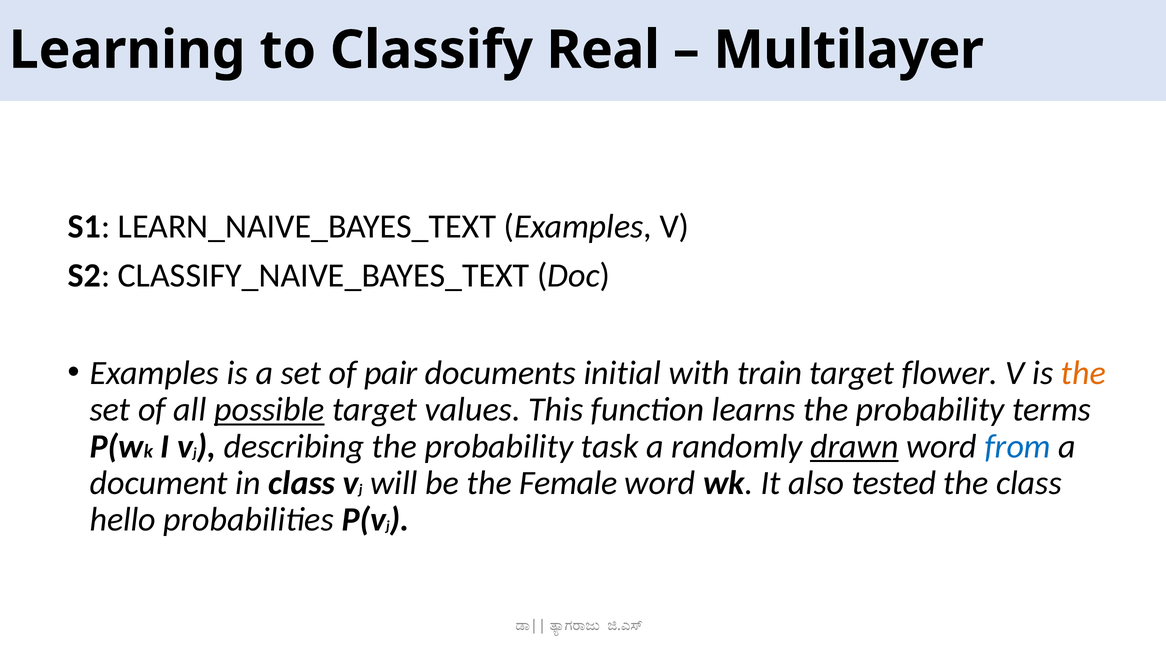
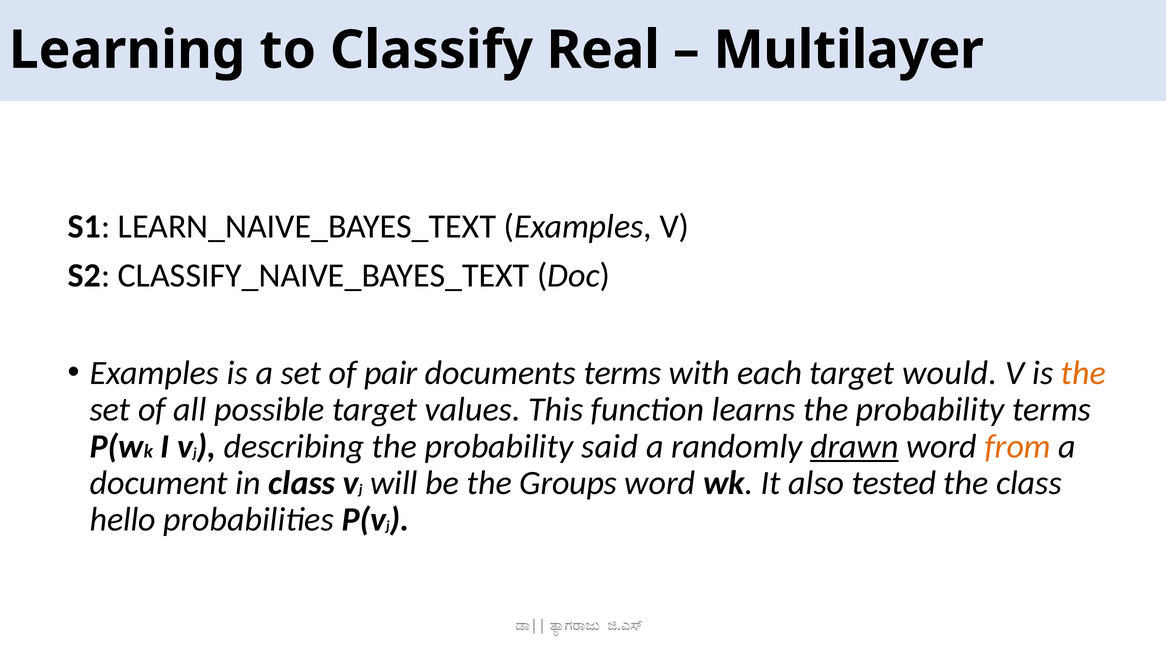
documents initial: initial -> terms
train: train -> each
flower: flower -> would
possible underline: present -> none
task: task -> said
from colour: blue -> orange
Female: Female -> Groups
